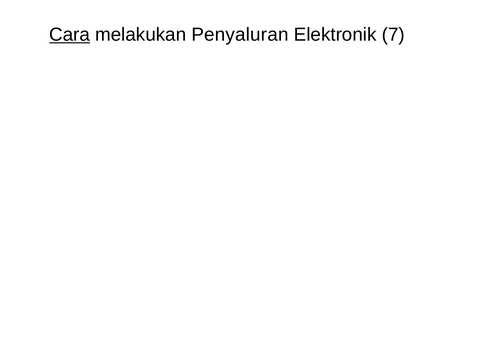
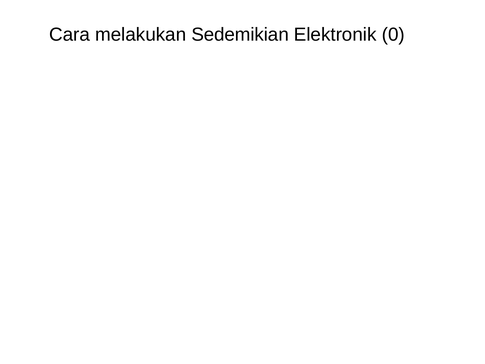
Cara underline: present -> none
Penyaluran: Penyaluran -> Sedemikian
7: 7 -> 0
